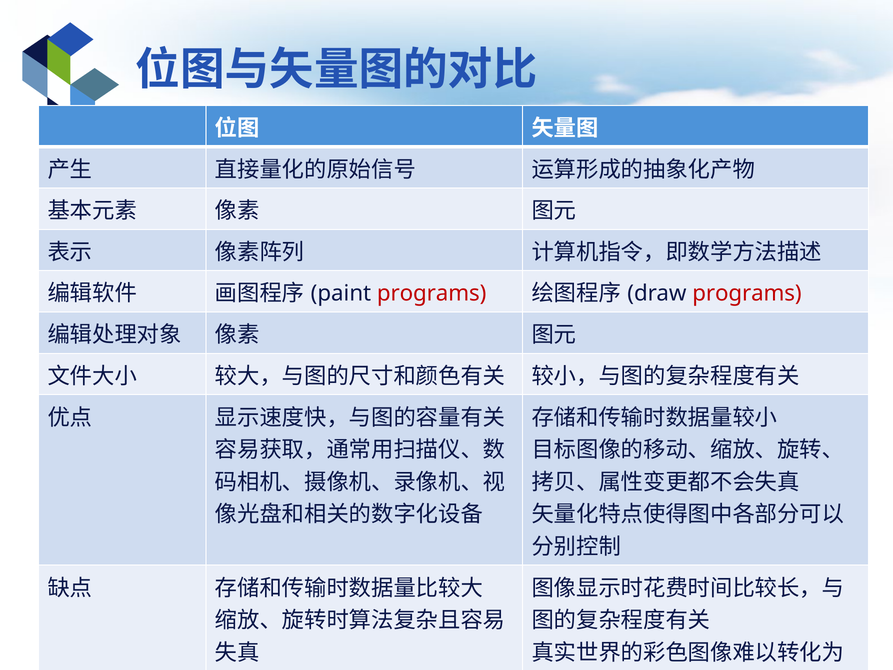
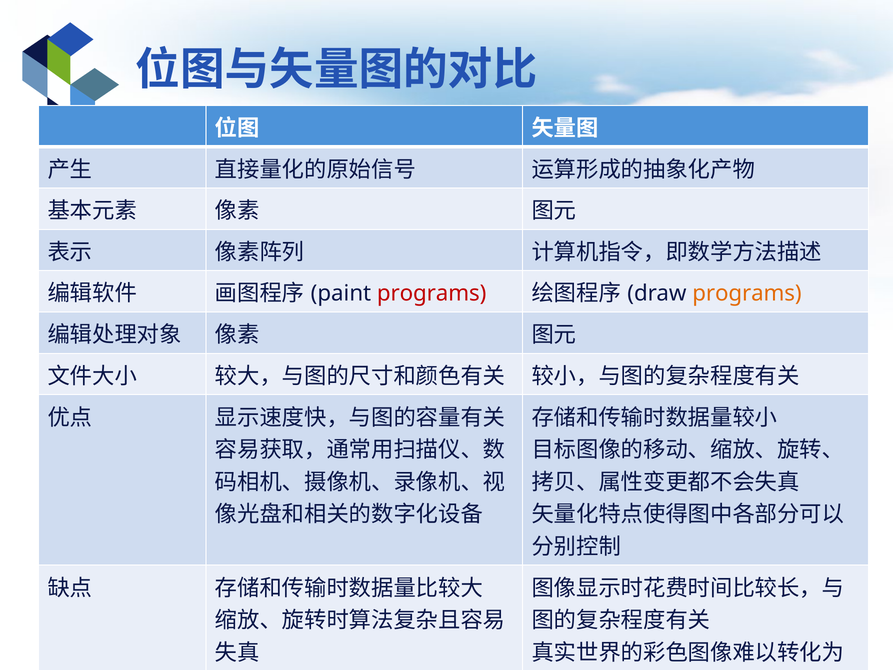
programs at (747, 294) colour: red -> orange
